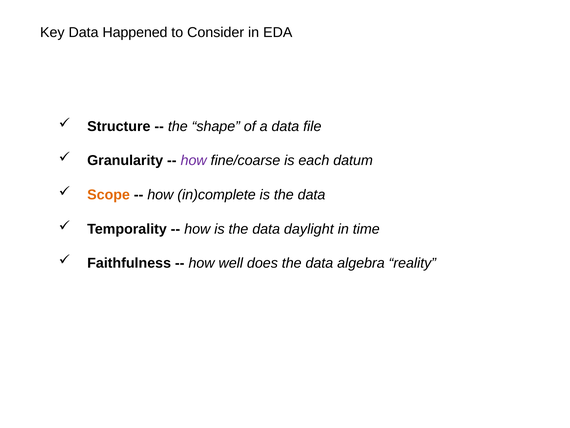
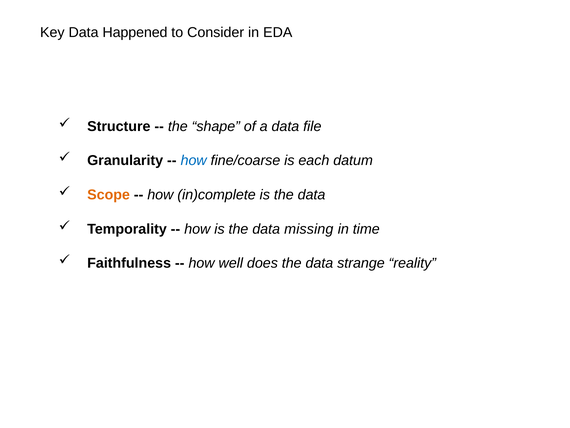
how at (194, 160) colour: purple -> blue
daylight: daylight -> missing
algebra: algebra -> strange
